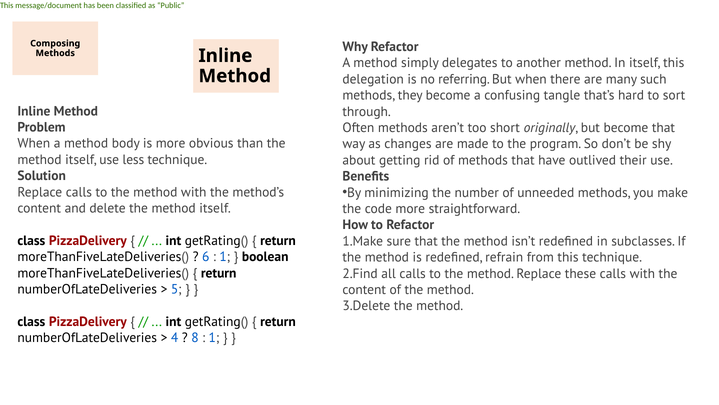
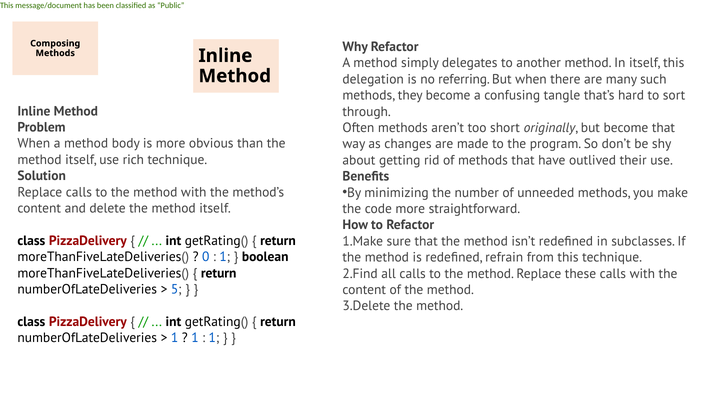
less: less -> rich
6: 6 -> 0
4 at (175, 337): 4 -> 1
8 at (195, 337): 8 -> 1
